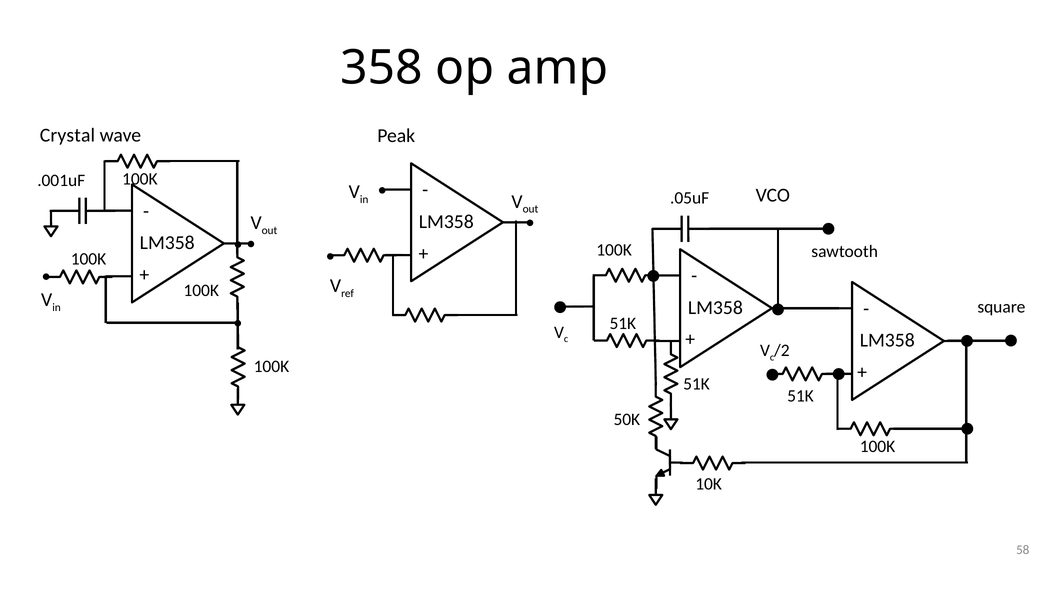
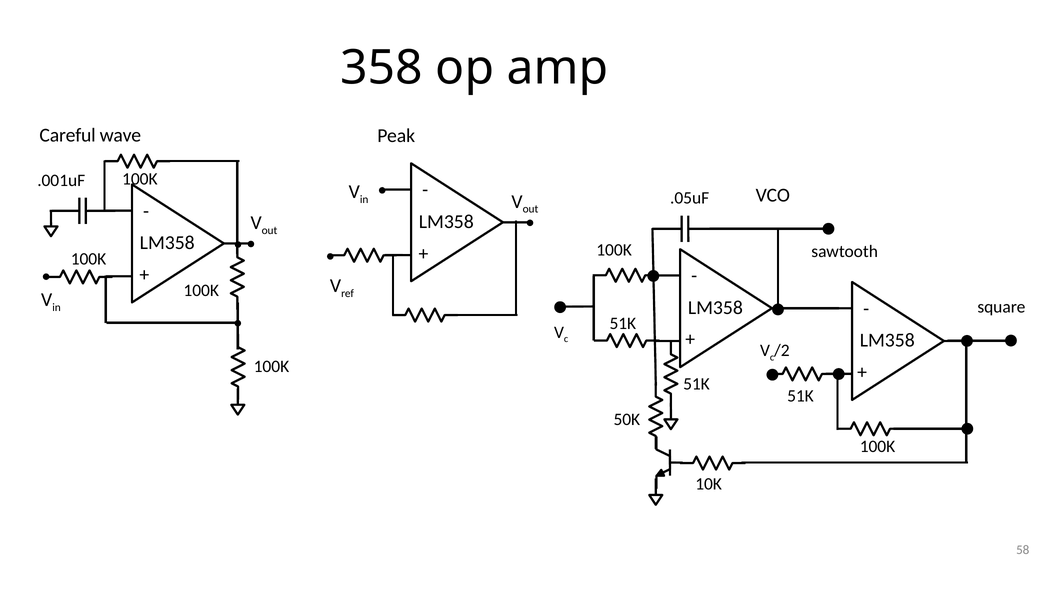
Crystal: Crystal -> Careful
